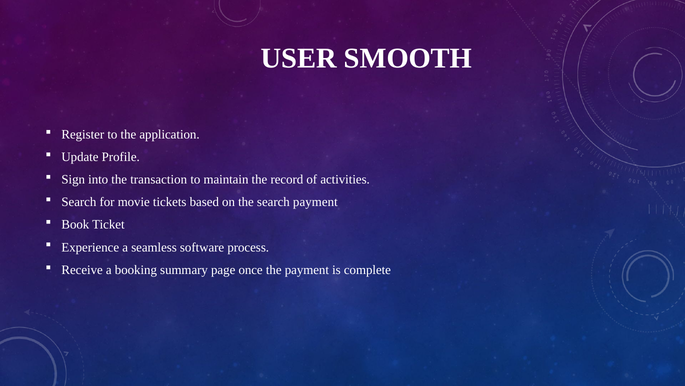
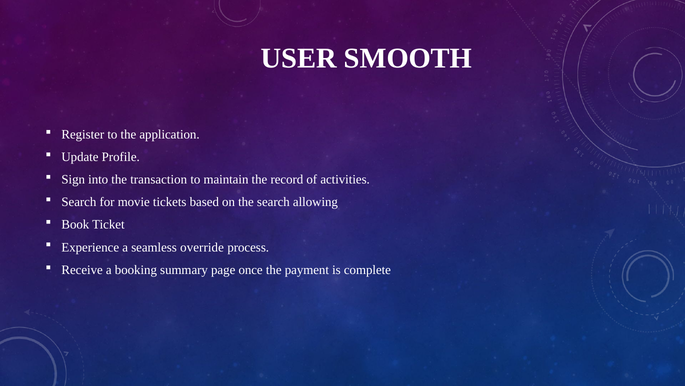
search payment: payment -> allowing
software: software -> override
